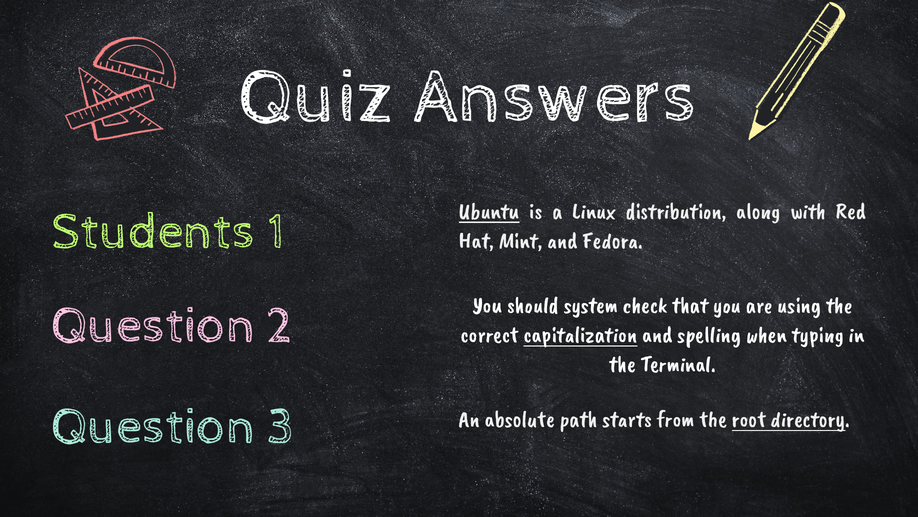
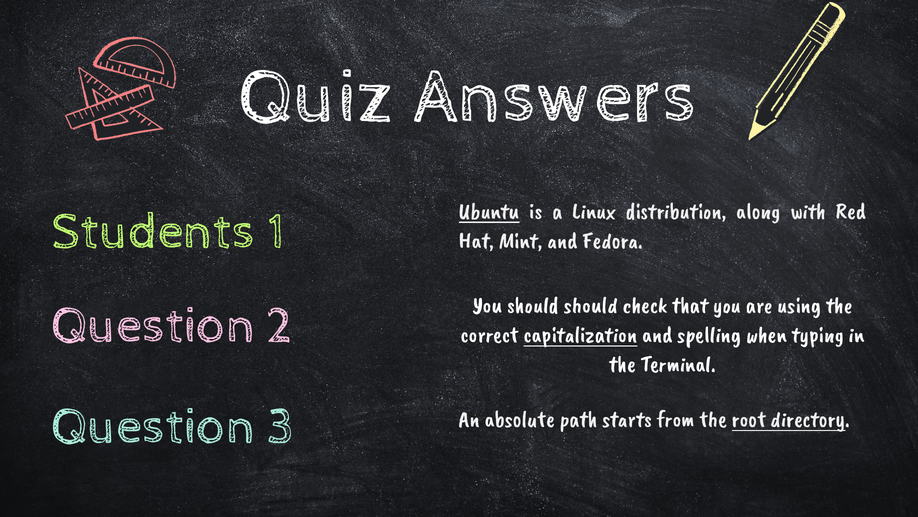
should system: system -> should
